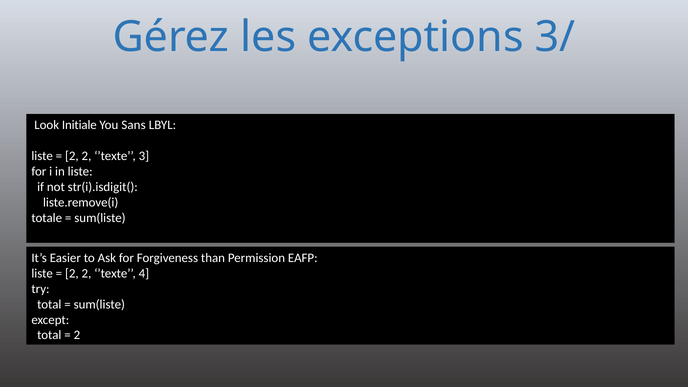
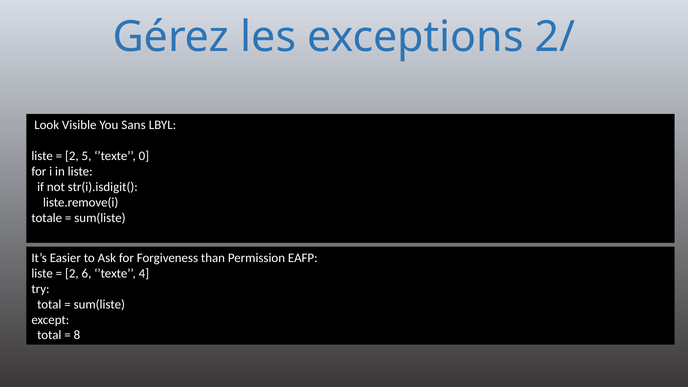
3/: 3/ -> 2/
Initiale: Initiale -> Visible
2 at (86, 156): 2 -> 5
3: 3 -> 0
2 at (86, 273): 2 -> 6
2 at (77, 335): 2 -> 8
